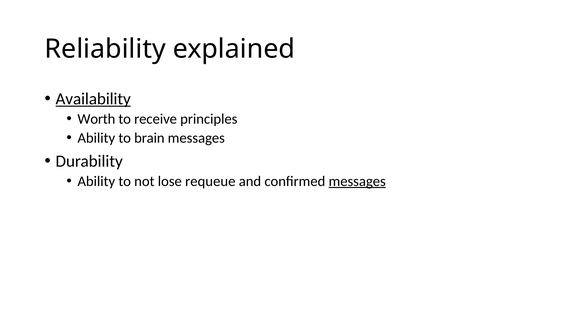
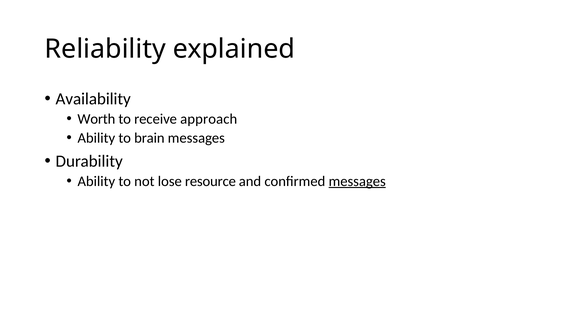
Availability underline: present -> none
principles: principles -> approach
requeue: requeue -> resource
